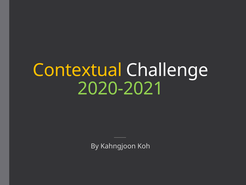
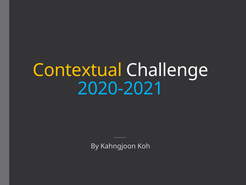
2020-2021 colour: light green -> light blue
